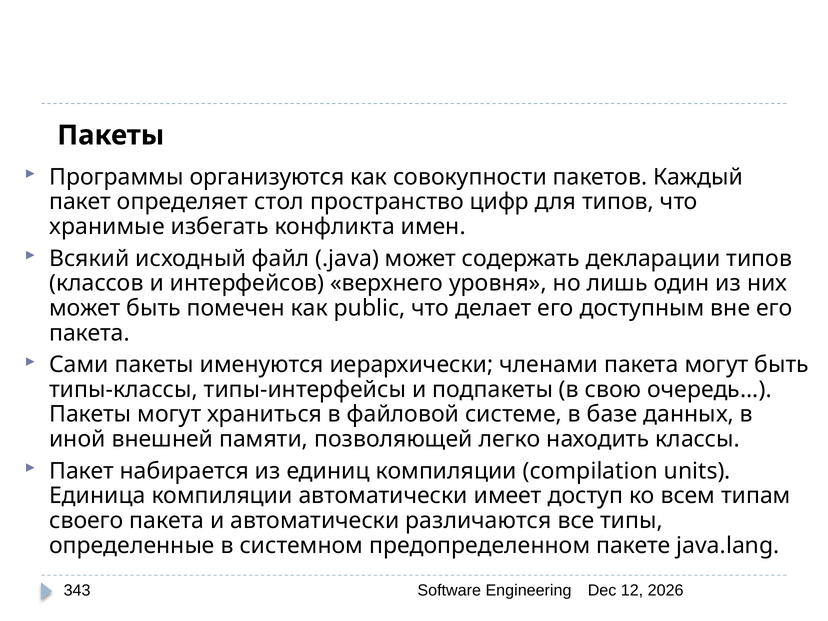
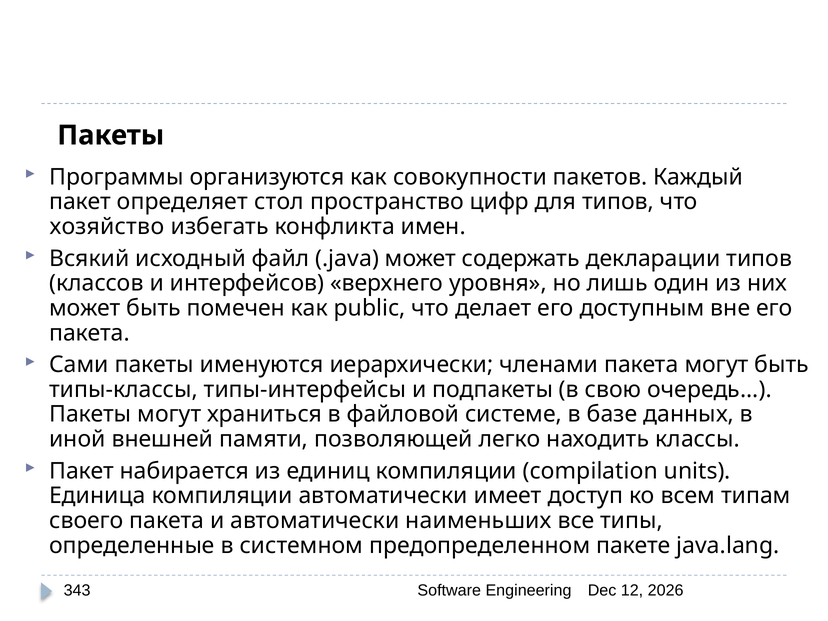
хранимые: хранимые -> хозяйство
различаются: различаются -> наименьших
